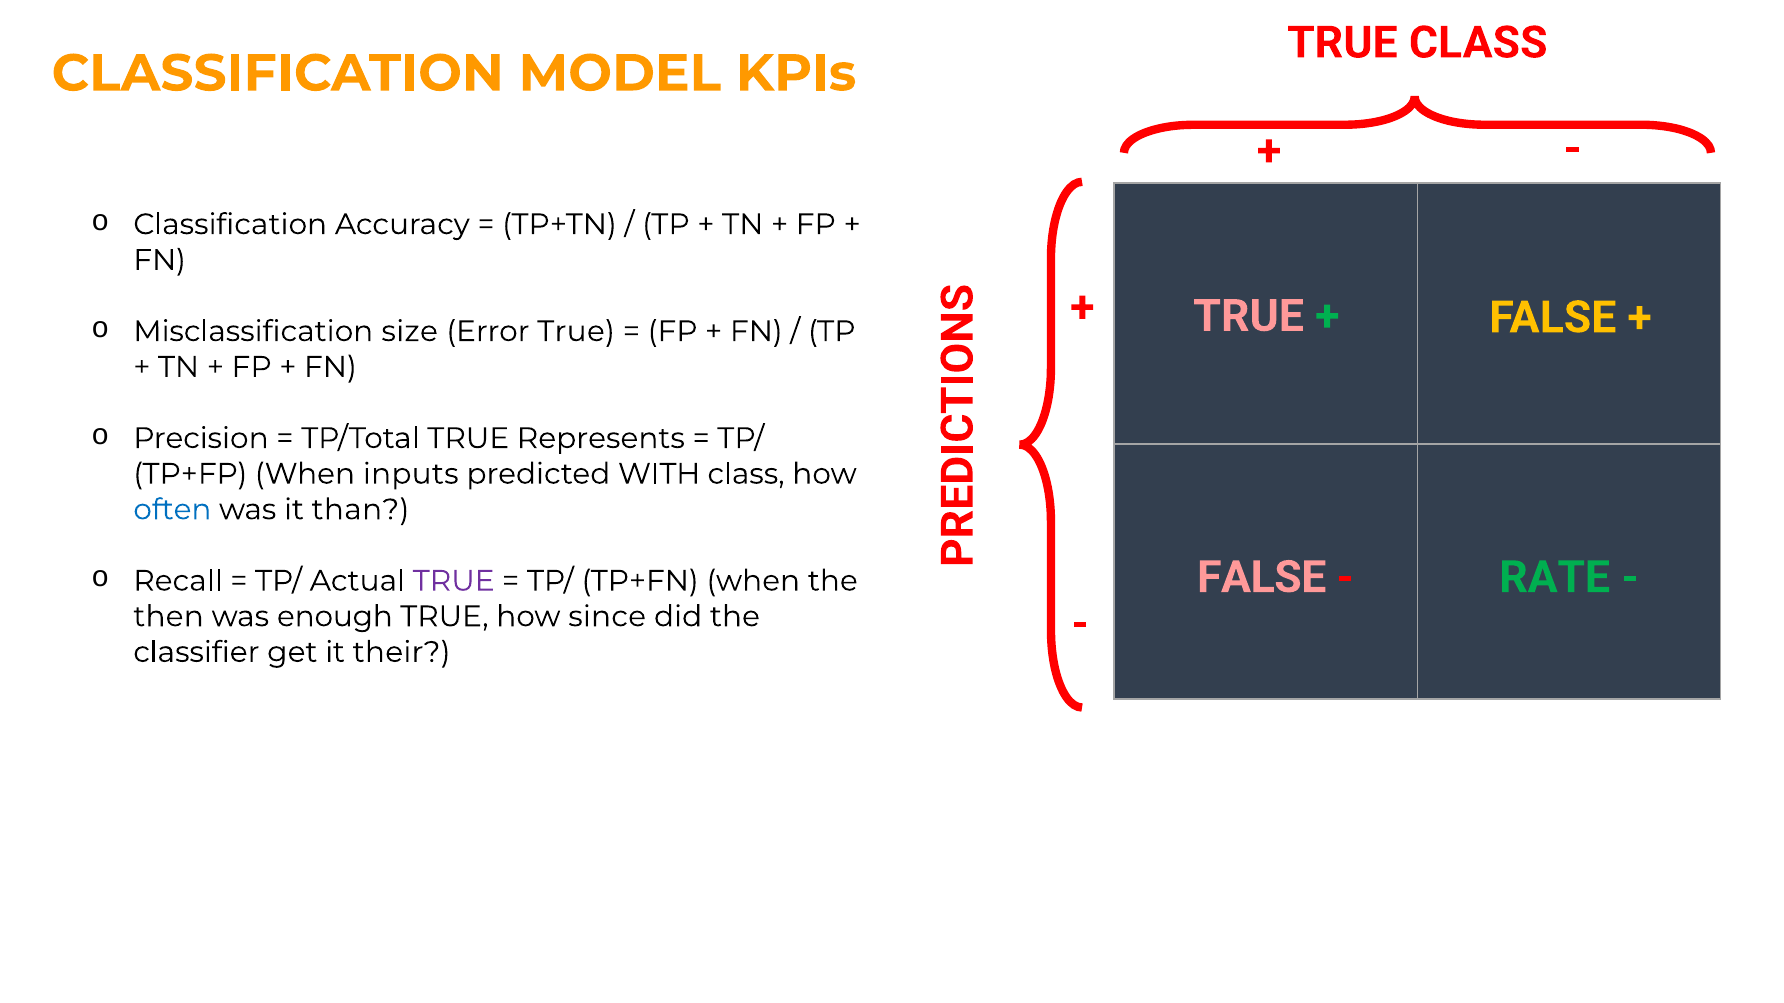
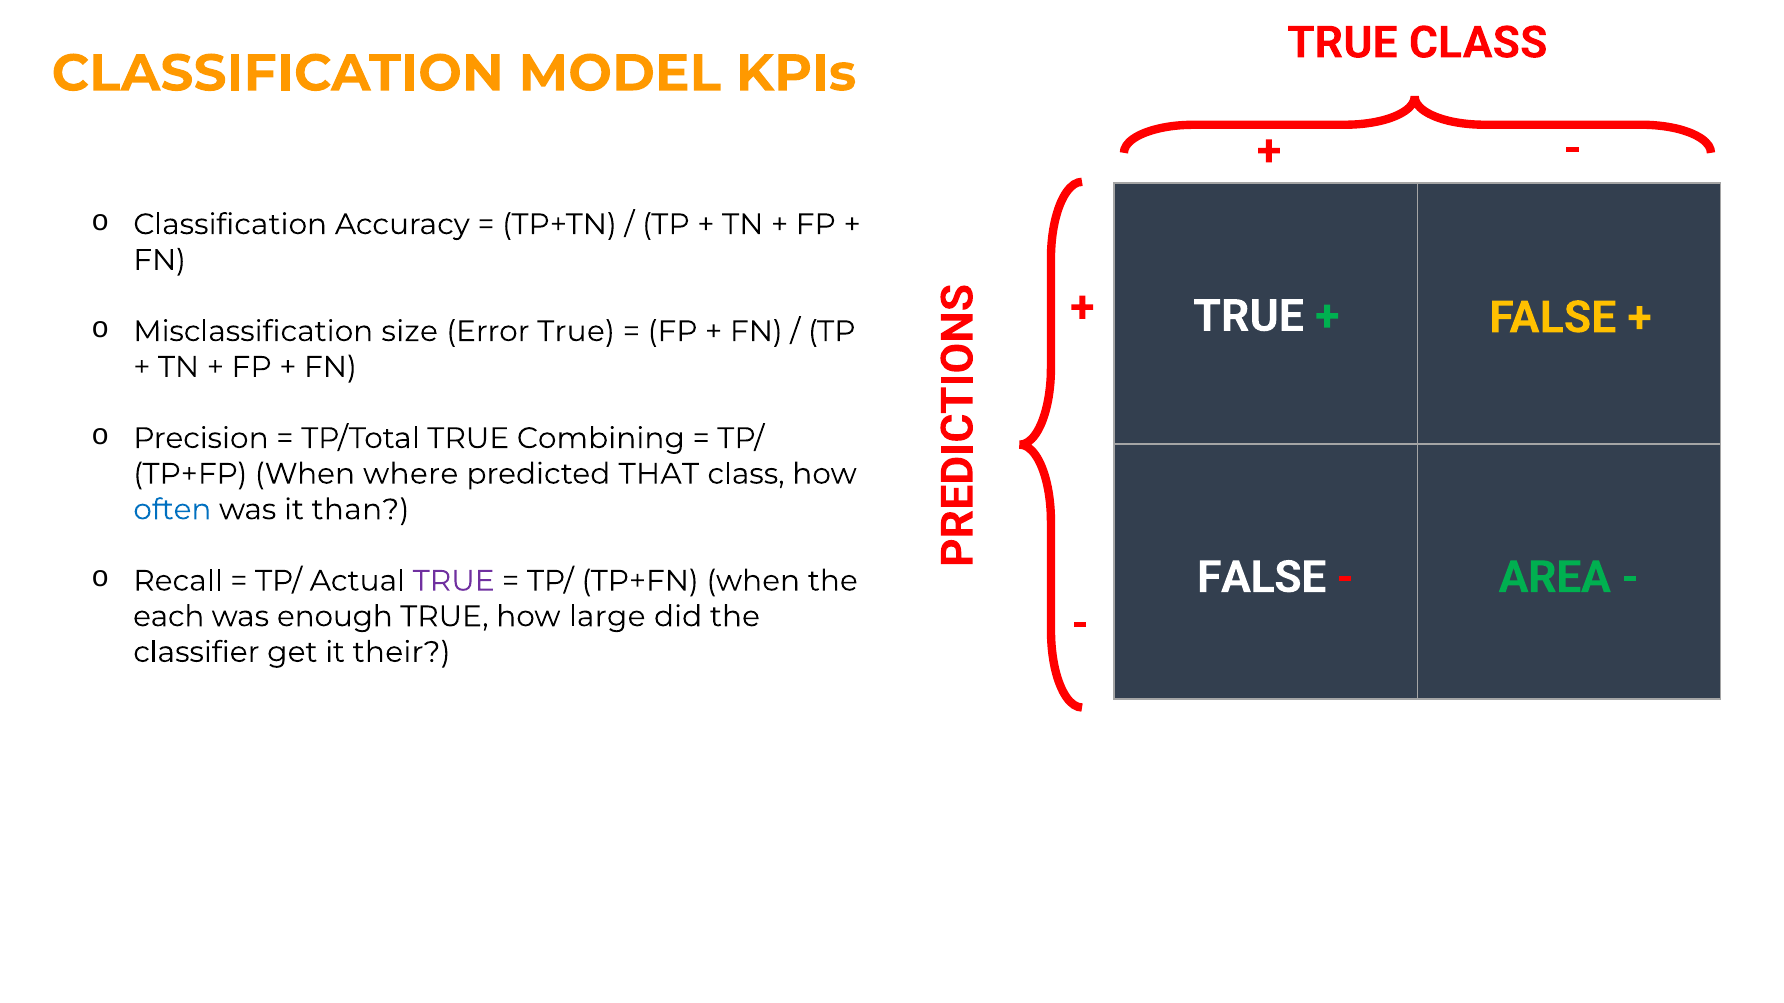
TRUE at (1249, 316) colour: pink -> white
Represents: Represents -> Combining
inputs: inputs -> where
WITH: WITH -> THAT
FALSE at (1262, 578) colour: pink -> white
RATE: RATE -> AREA
then: then -> each
since: since -> large
